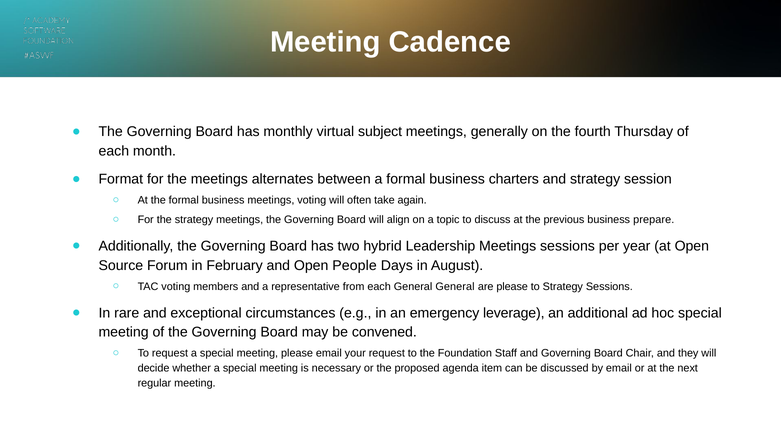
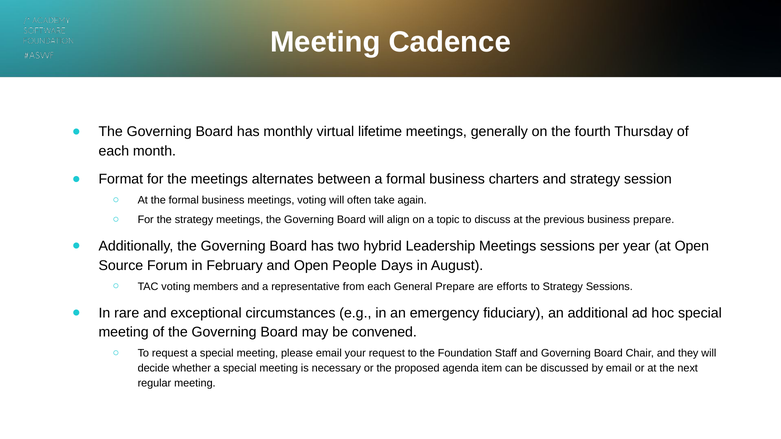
subject: subject -> lifetime
General General: General -> Prepare
are please: please -> efforts
leverage: leverage -> fiduciary
